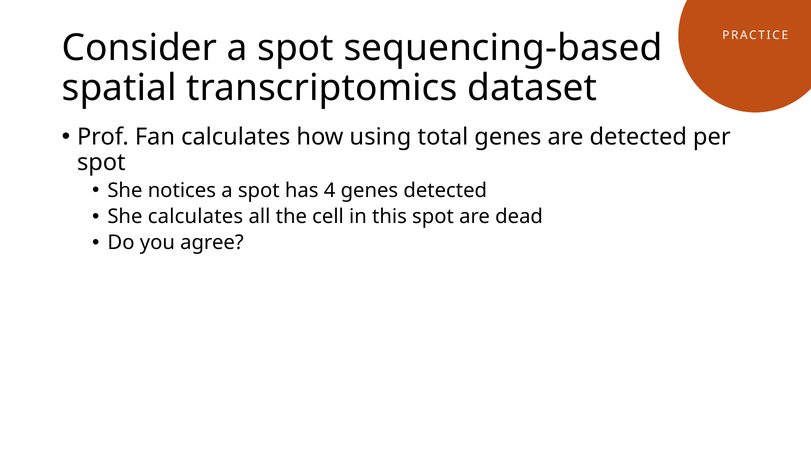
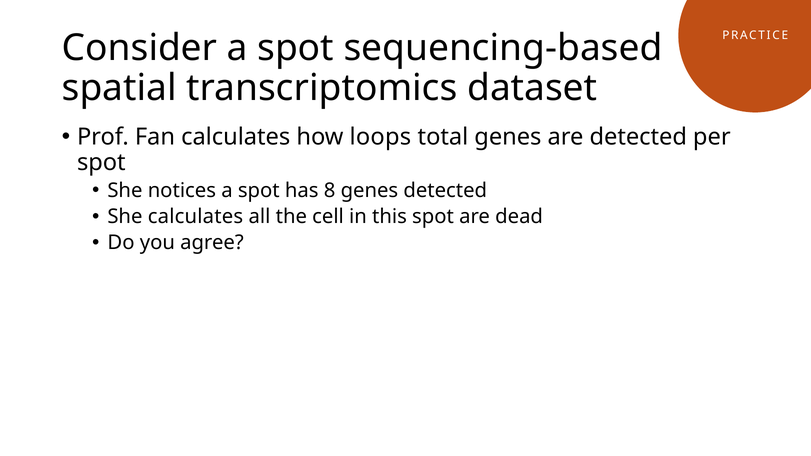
using: using -> loops
4: 4 -> 8
